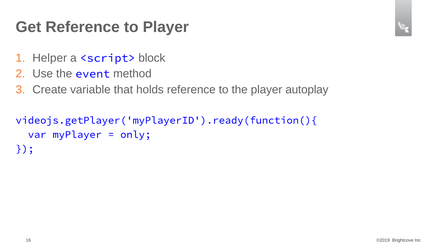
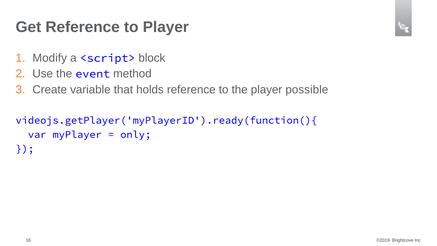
Helper: Helper -> Modify
autoplay: autoplay -> possible
